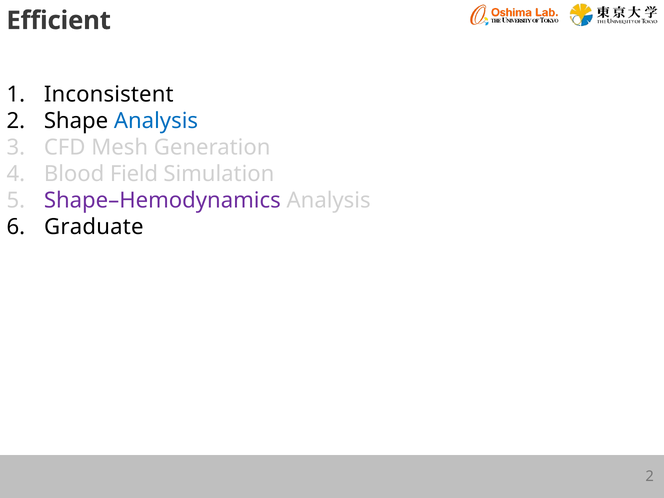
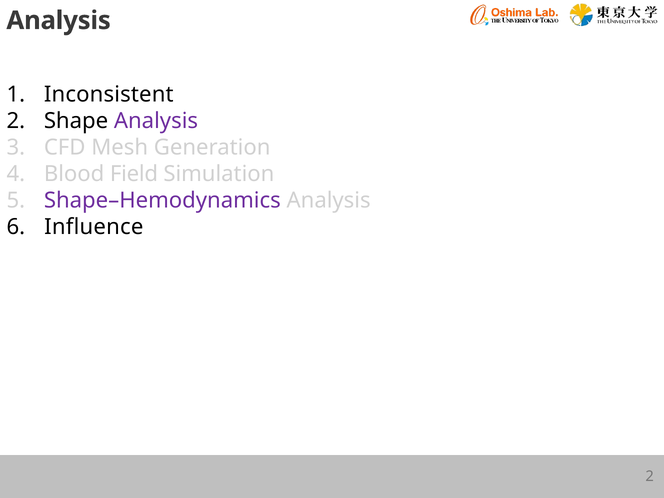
Efficient at (59, 21): Efficient -> Analysis
Analysis at (156, 121) colour: blue -> purple
Graduate: Graduate -> Influence
